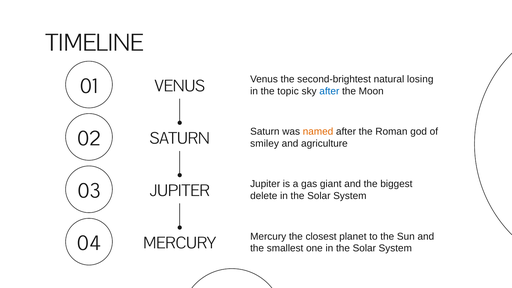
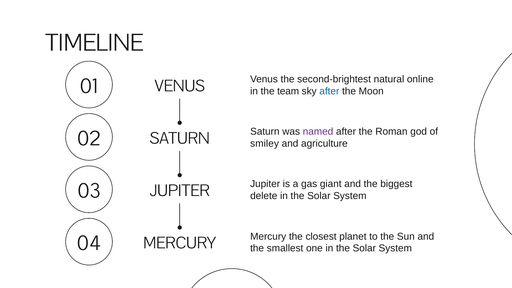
losing: losing -> online
topic: topic -> team
named colour: orange -> purple
